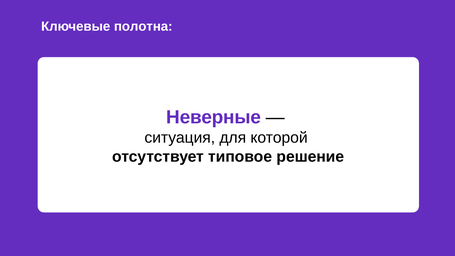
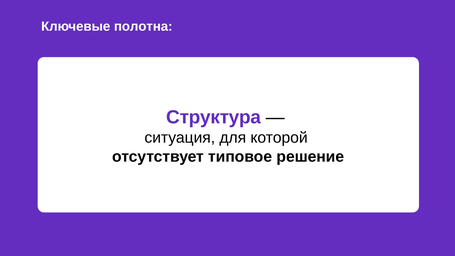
Неверные: Неверные -> Структура
